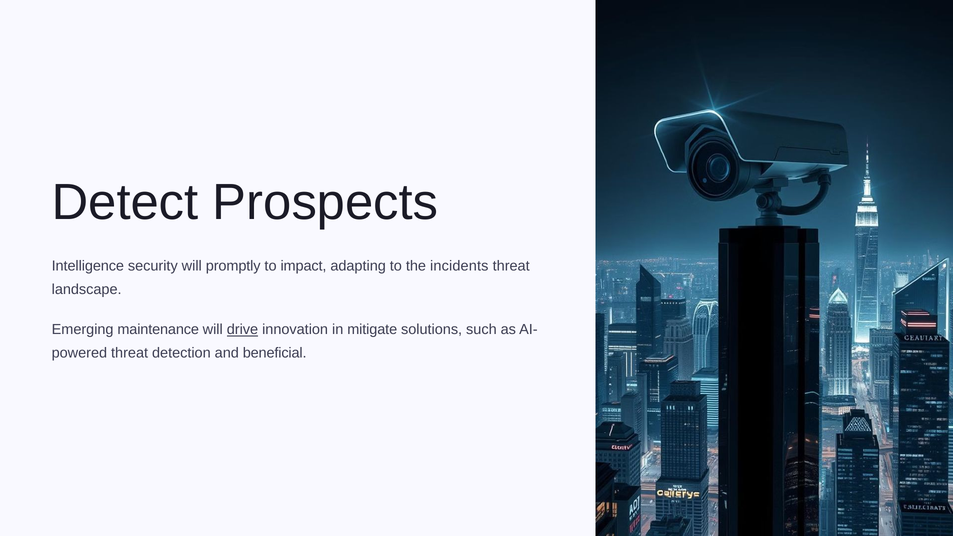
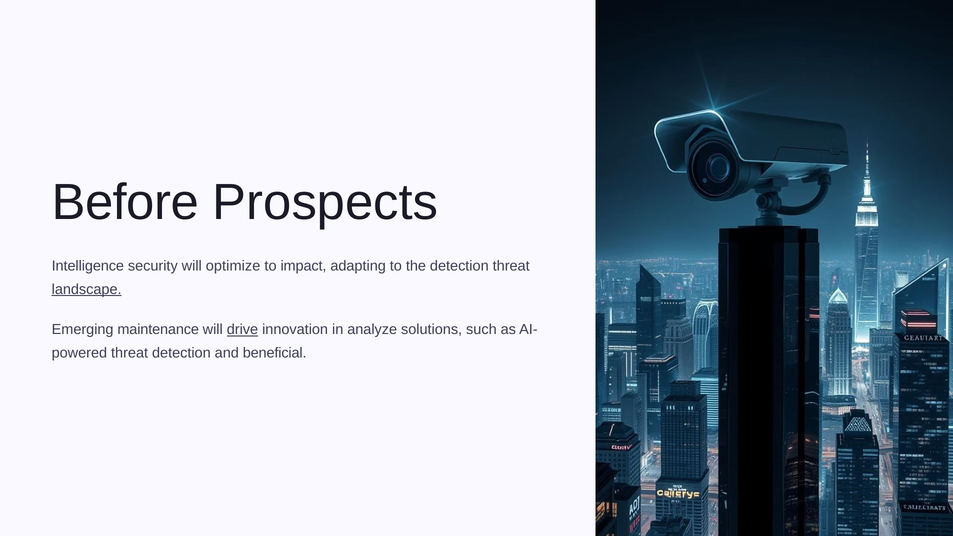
Detect: Detect -> Before
promptly: promptly -> optimize
the incidents: incidents -> detection
landscape underline: none -> present
mitigate: mitigate -> analyze
